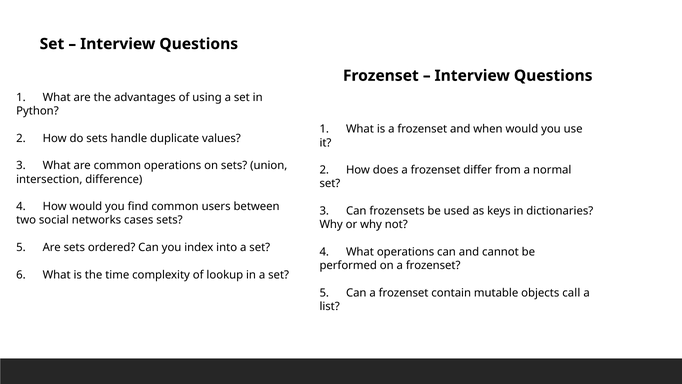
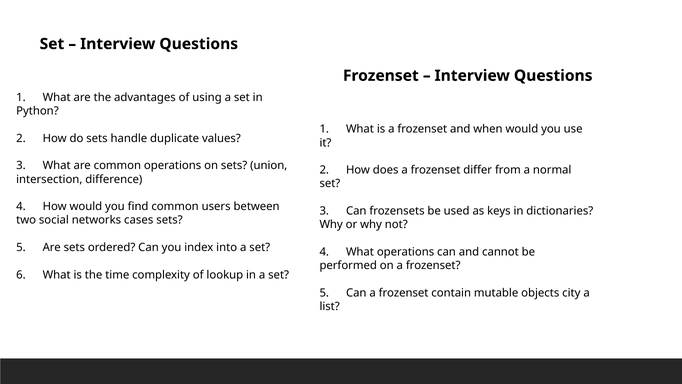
call: call -> city
